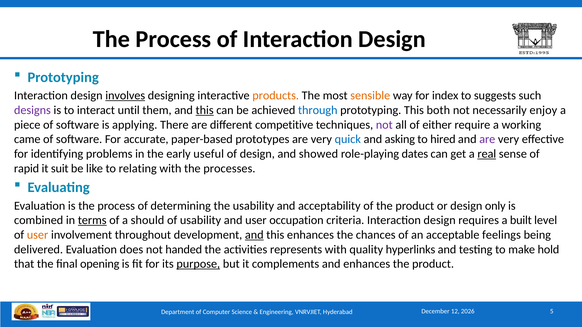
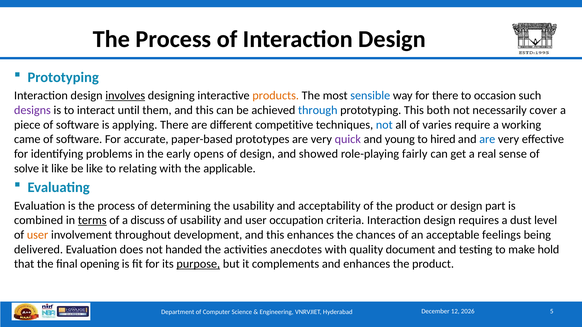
sensible colour: orange -> blue
for index: index -> there
suggests: suggests -> occasion
this at (205, 110) underline: present -> none
enjoy: enjoy -> cover
not at (384, 125) colour: purple -> blue
either: either -> varies
quick colour: blue -> purple
asking: asking -> young
are at (487, 139) colour: purple -> blue
useful: useful -> opens
dates: dates -> fairly
real underline: present -> none
rapid: rapid -> solve
it suit: suit -> like
processes: processes -> applicable
only: only -> part
should: should -> discuss
built: built -> dust
and at (254, 235) underline: present -> none
represents: represents -> anecdotes
hyperlinks: hyperlinks -> document
